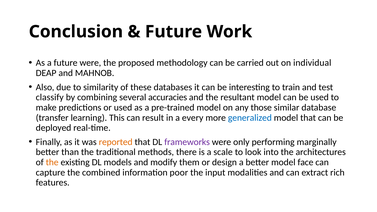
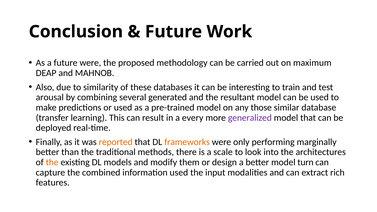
individual: individual -> maximum
classify: classify -> arousal
accuracies: accuracies -> generated
generalized colour: blue -> purple
frameworks colour: purple -> orange
face: face -> turn
information poor: poor -> used
